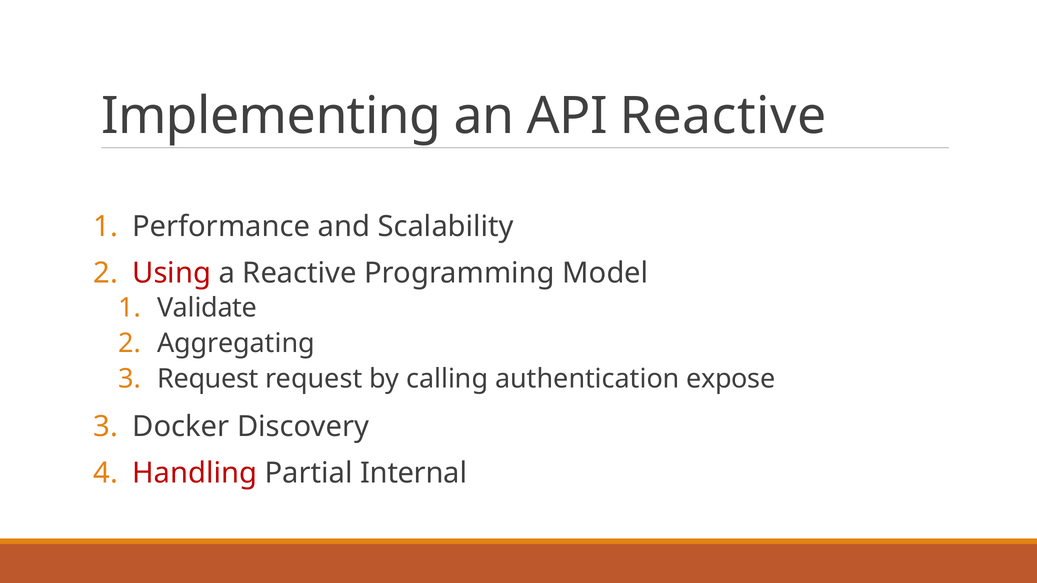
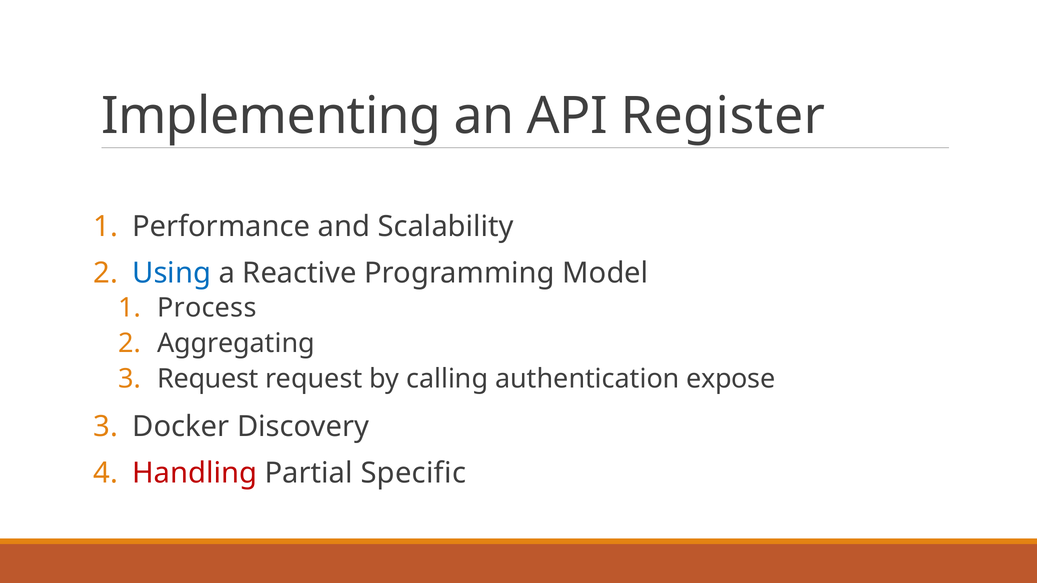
API Reactive: Reactive -> Register
Using colour: red -> blue
Validate: Validate -> Process
Internal: Internal -> Specific
